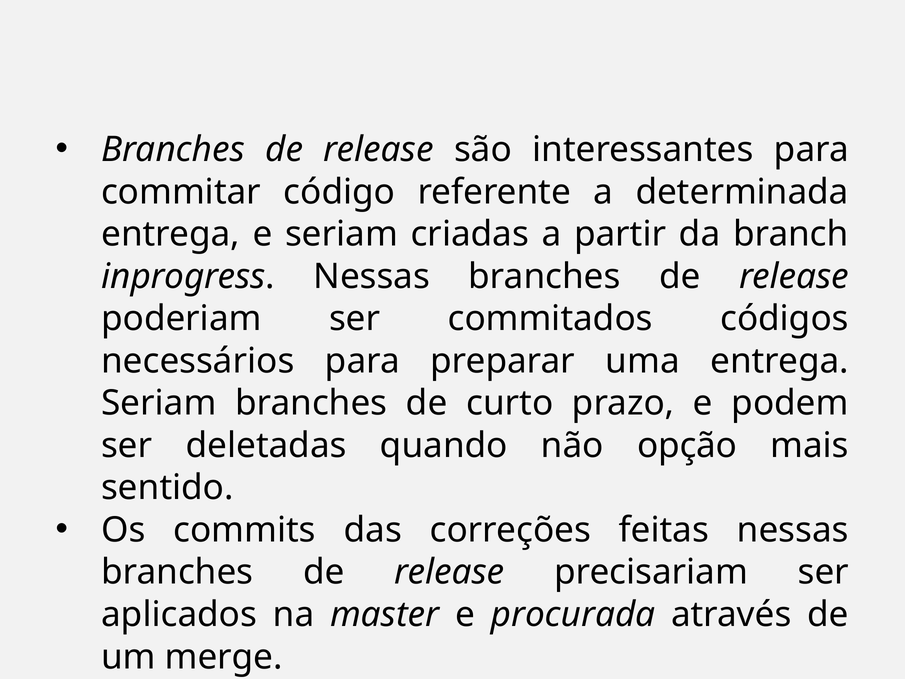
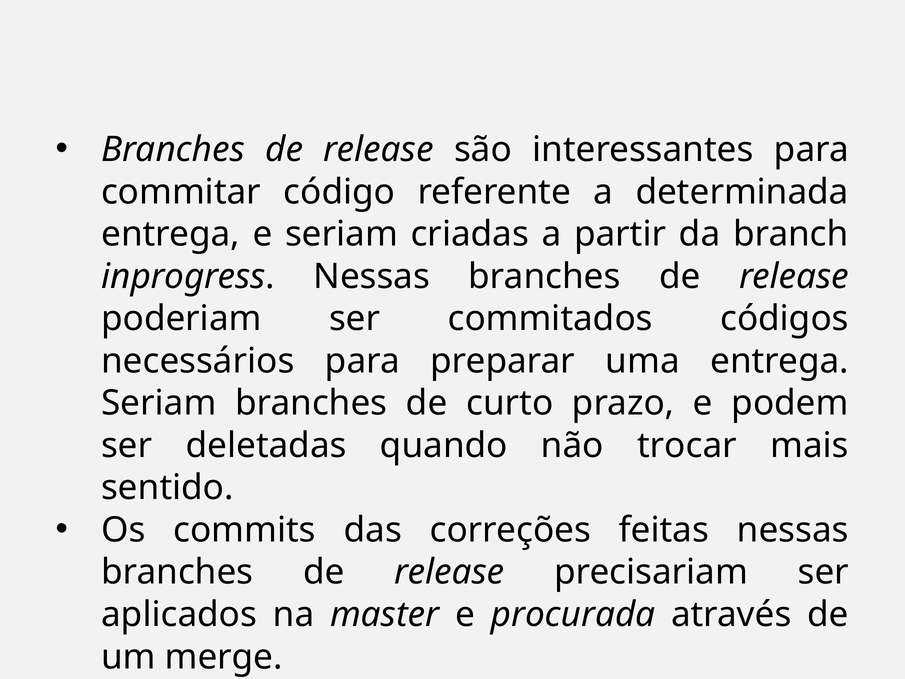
opção: opção -> trocar
